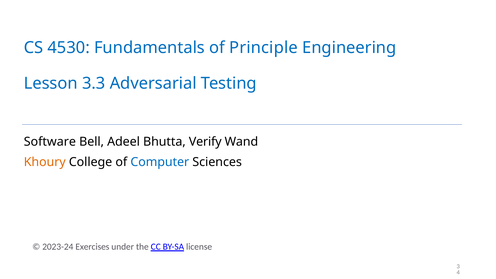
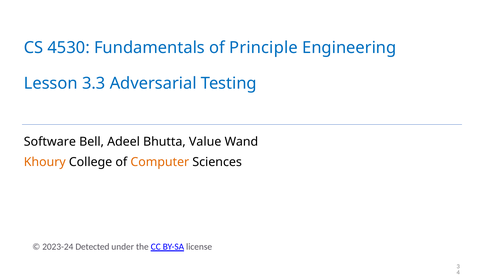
Verify: Verify -> Value
Computer colour: blue -> orange
Exercises: Exercises -> Detected
